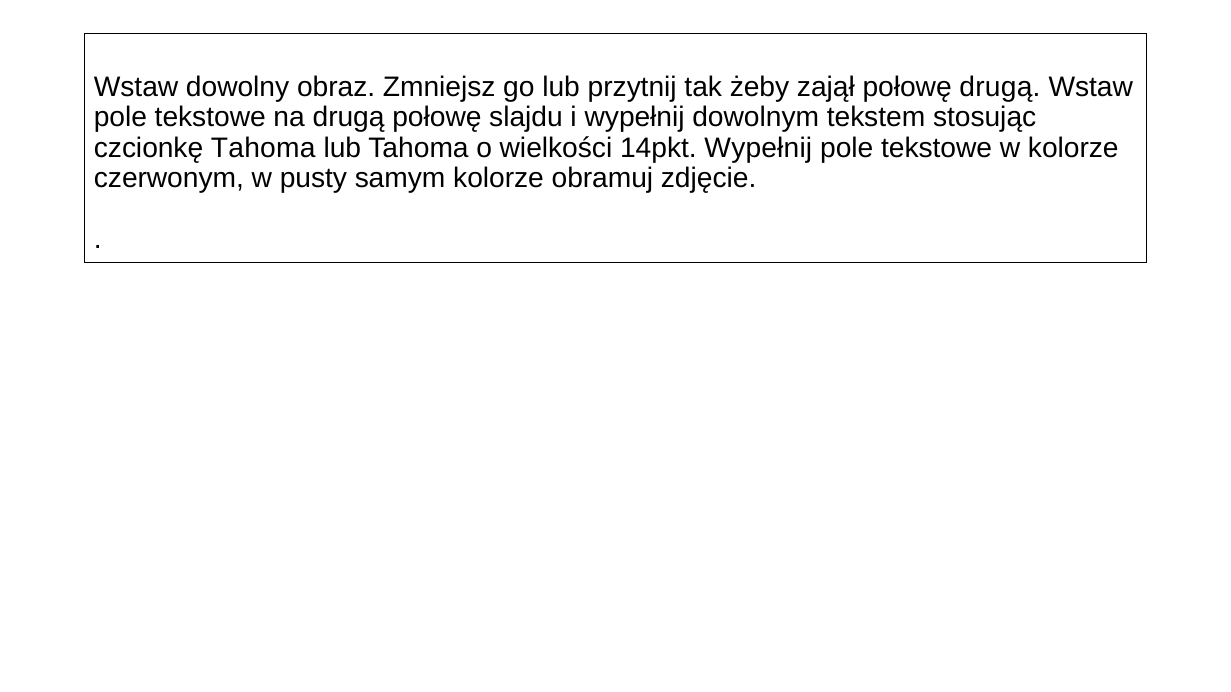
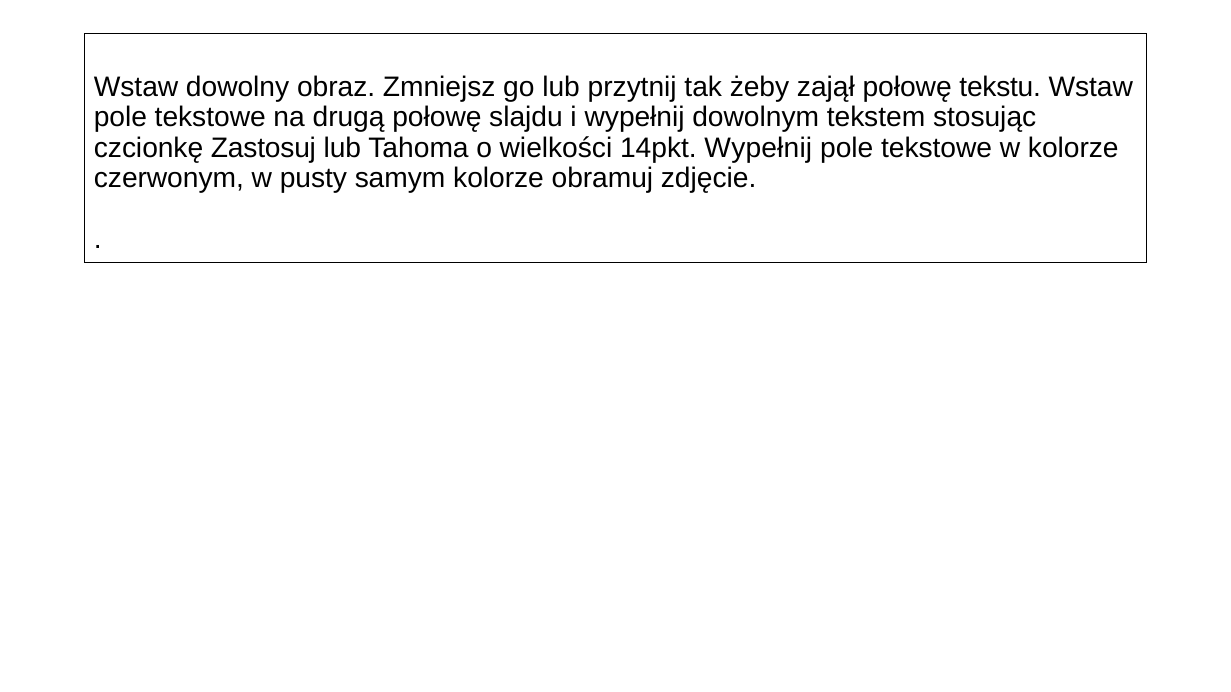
połowę drugą: drugą -> tekstu
czcionkę Tahoma: Tahoma -> Zastosuj
